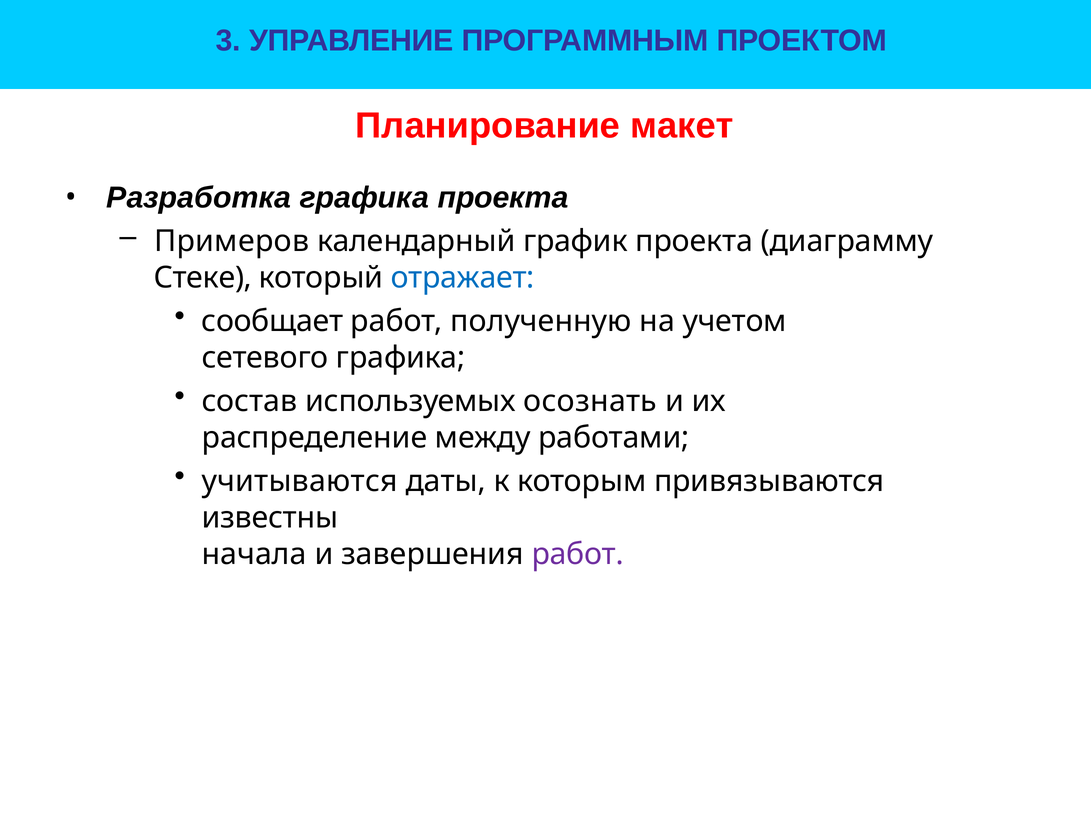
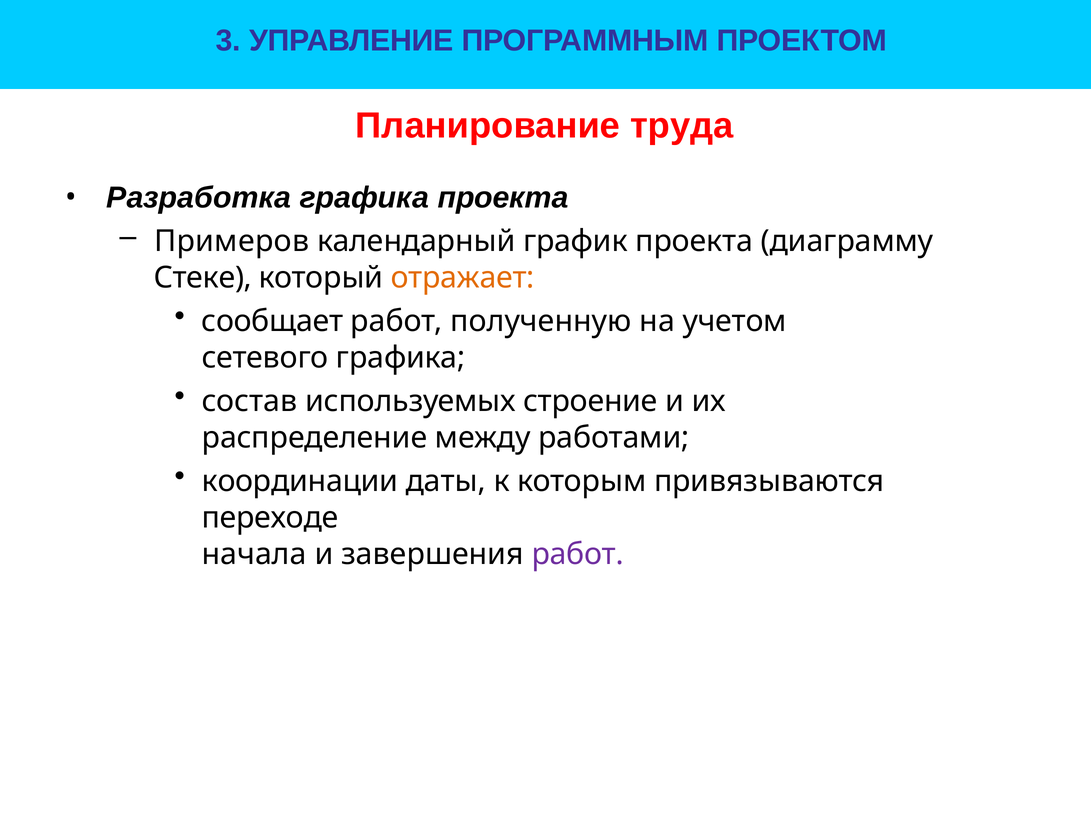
макет: макет -> труда
отражает colour: blue -> orange
осознать: осознать -> строение
учитываются: учитываются -> координации
известны: известны -> переходе
